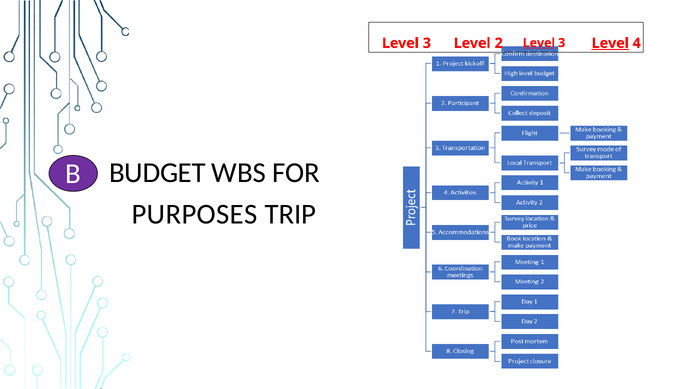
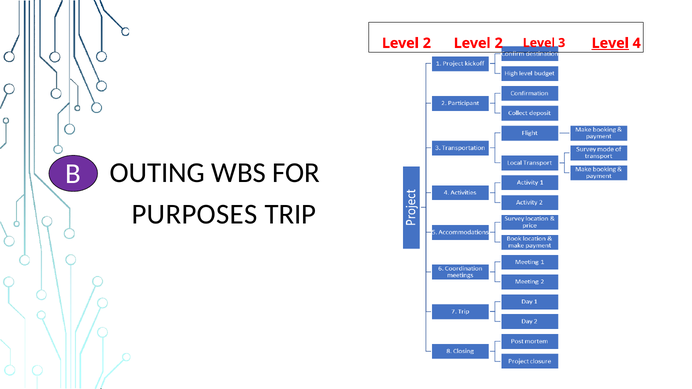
3 at (427, 43): 3 -> 2
Level at (539, 43) underline: present -> none
BUDGET: BUDGET -> OUTING
